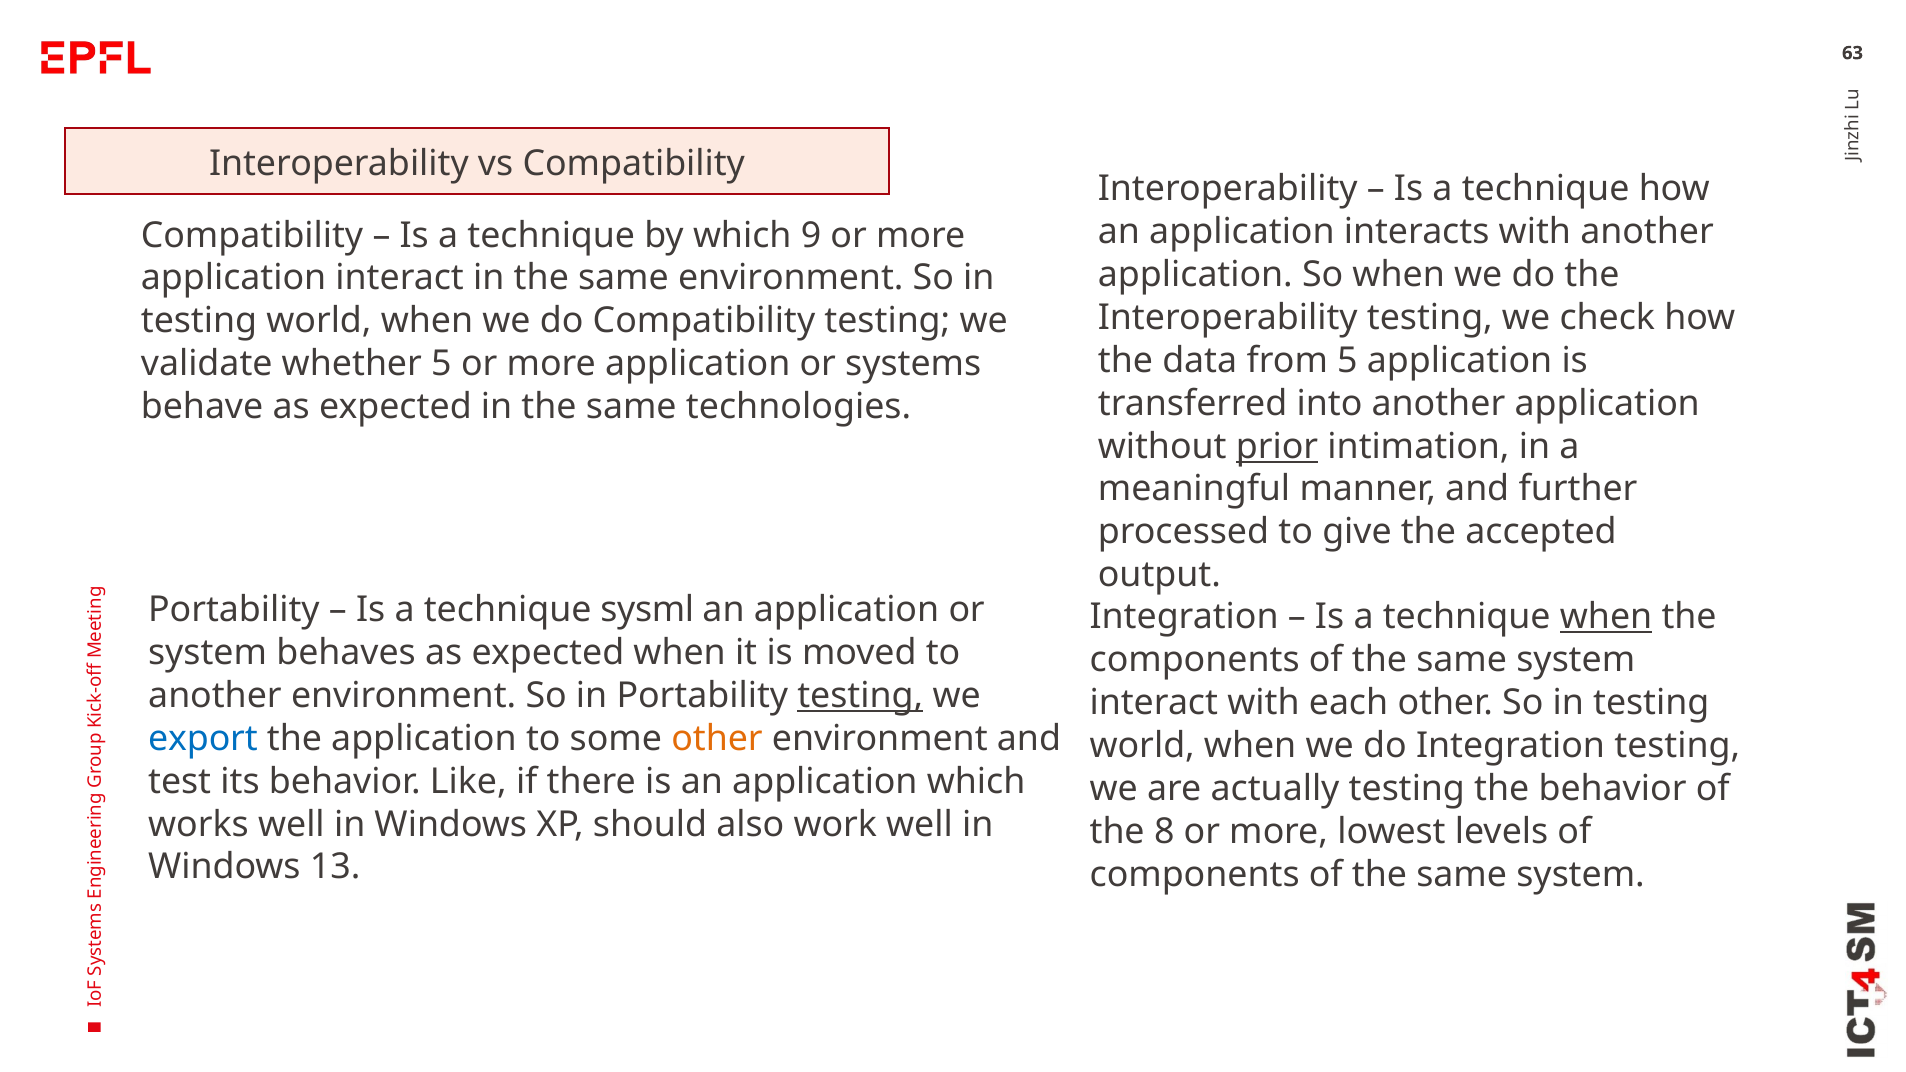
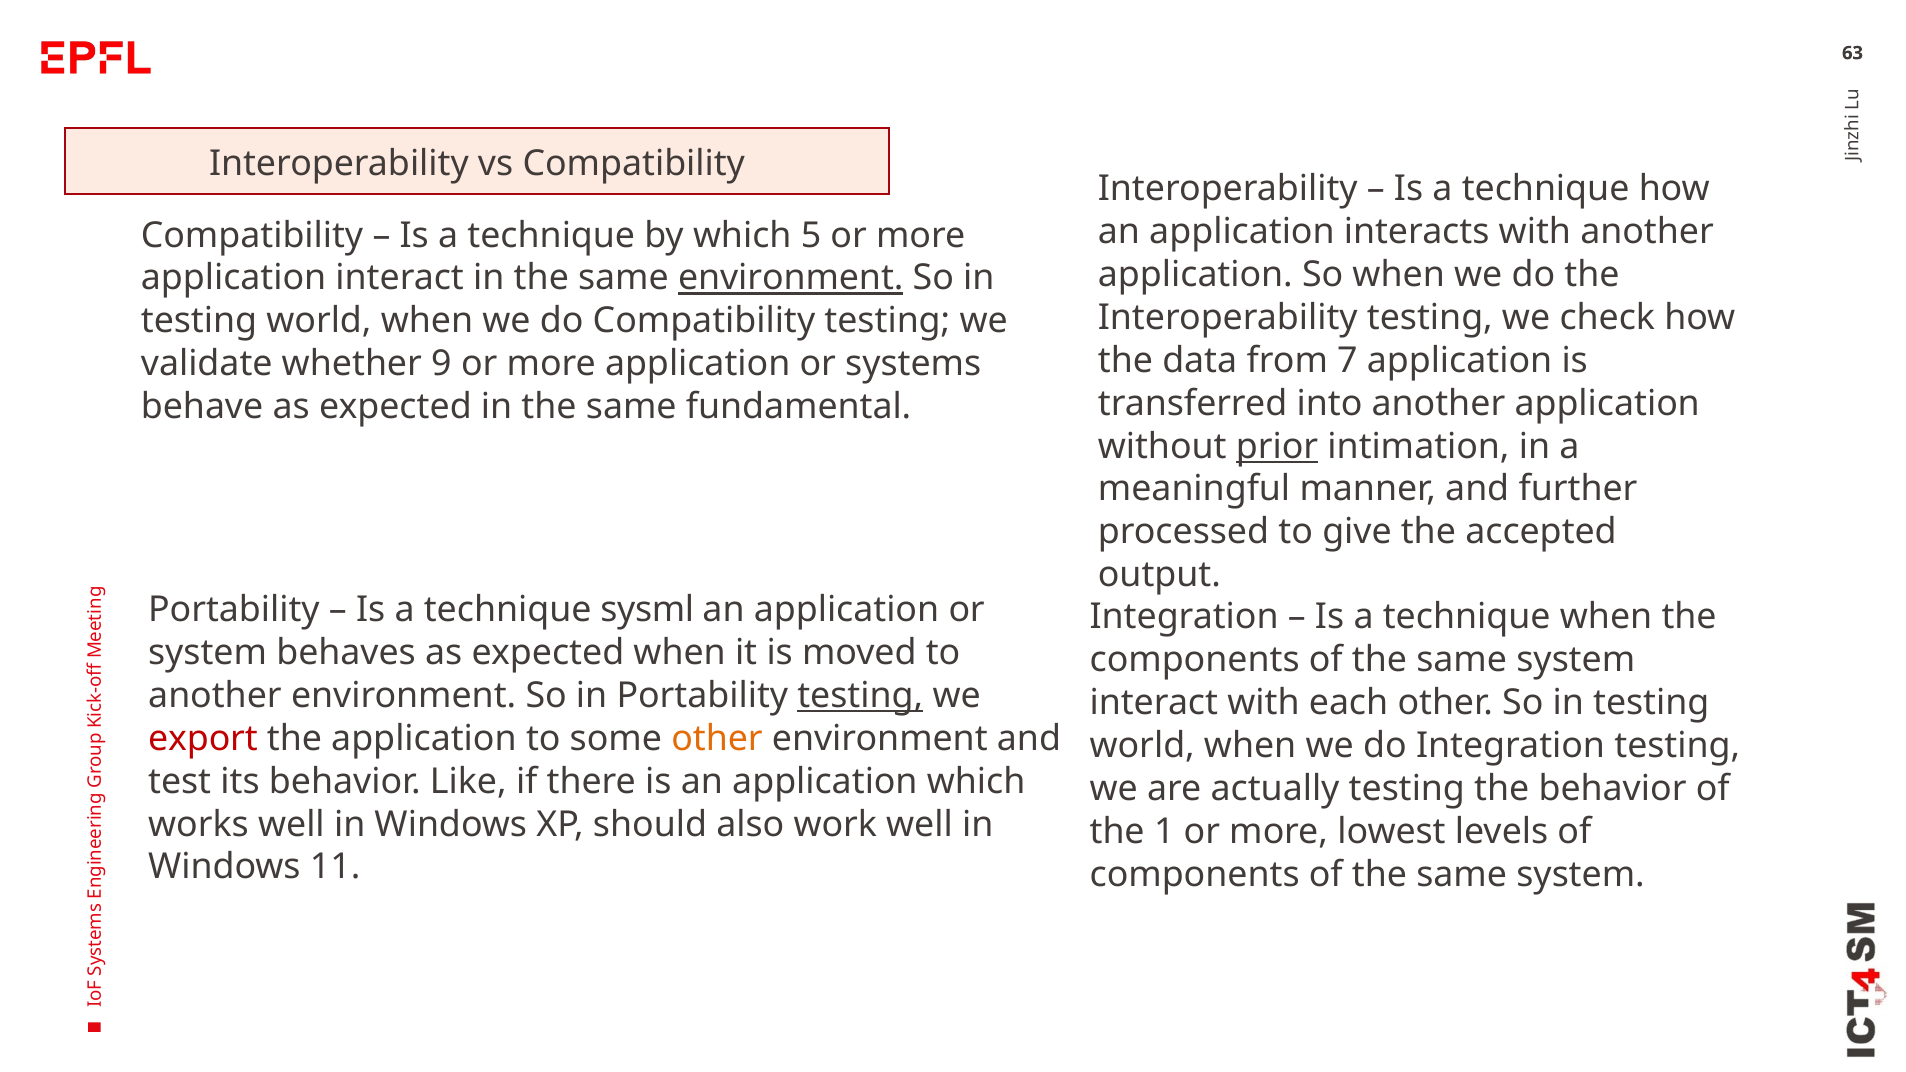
9: 9 -> 5
environment at (791, 278) underline: none -> present
from 5: 5 -> 7
whether 5: 5 -> 9
technologies: technologies -> fundamental
when at (1606, 617) underline: present -> none
export colour: blue -> red
8: 8 -> 1
13: 13 -> 11
